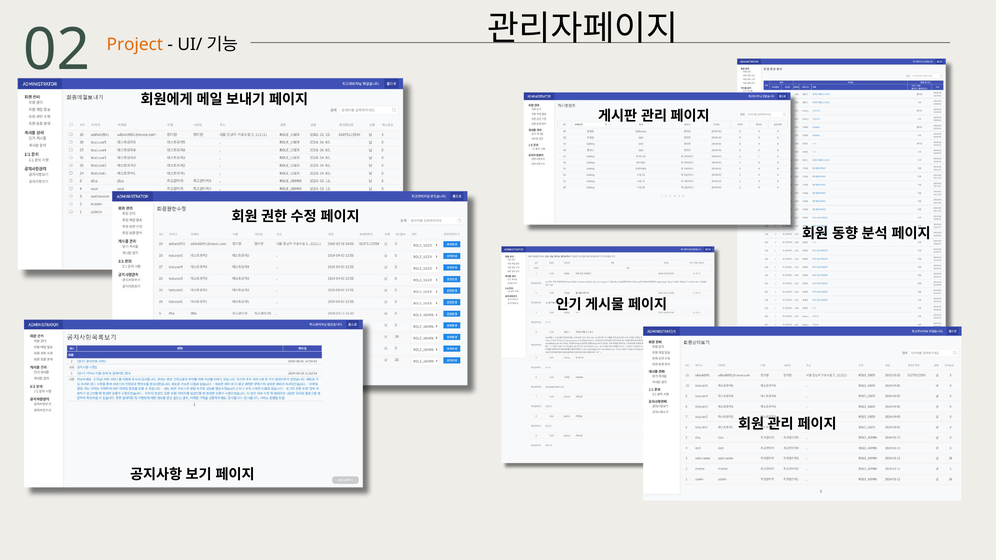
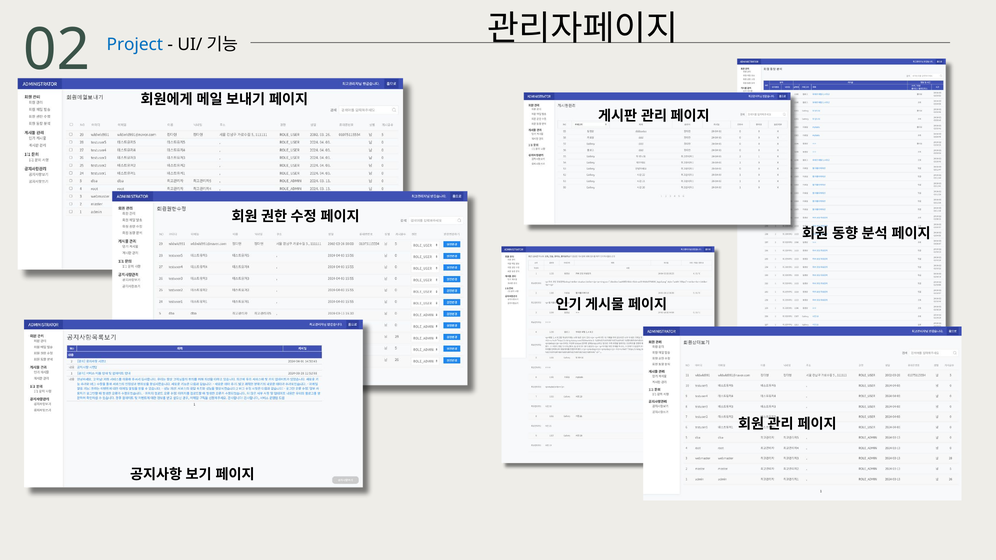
Project colour: orange -> blue
